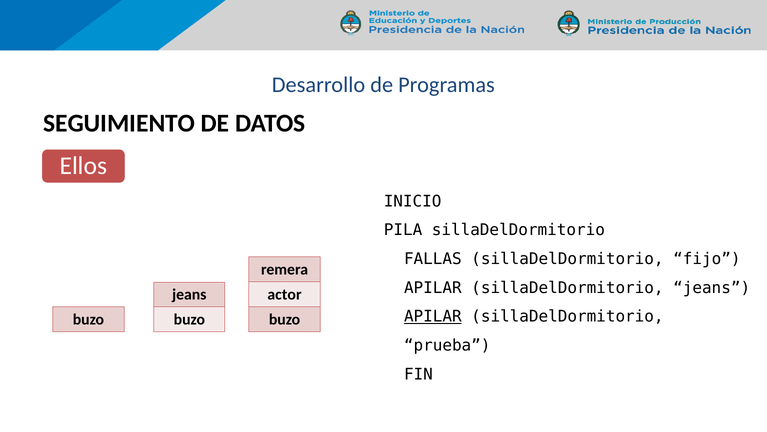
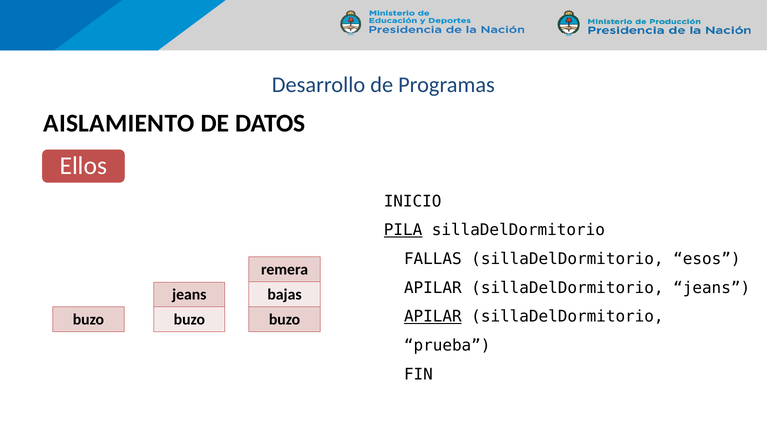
SEGUIMIENTO: SEGUIMIENTO -> AISLAMIENTO
PILA underline: none -> present
fijo: fijo -> esos
actor: actor -> bajas
